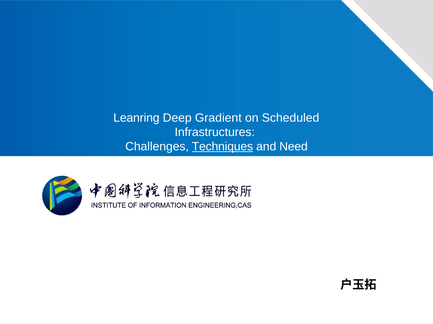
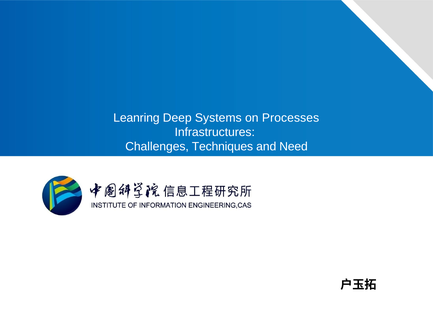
Gradient: Gradient -> Systems
Scheduled: Scheduled -> Processes
Techniques underline: present -> none
